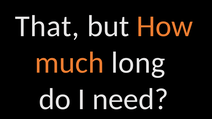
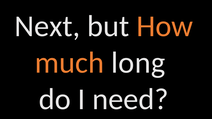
That: That -> Next
